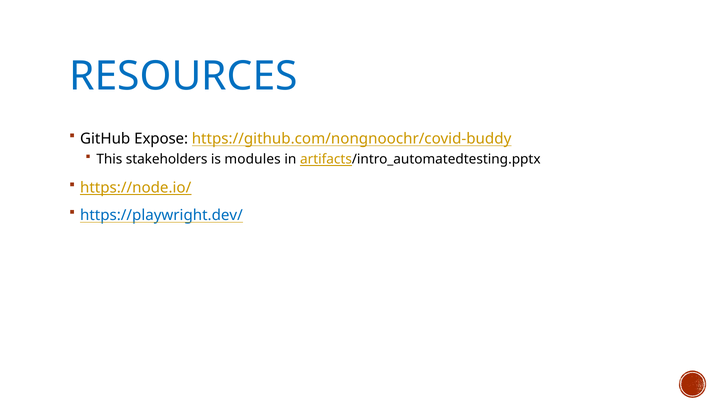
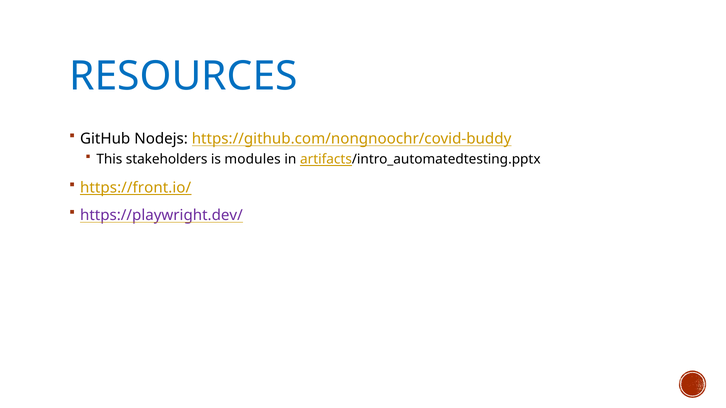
Expose: Expose -> Nodejs
https://node.io/: https://node.io/ -> https://front.io/
https://playwright.dev/ colour: blue -> purple
